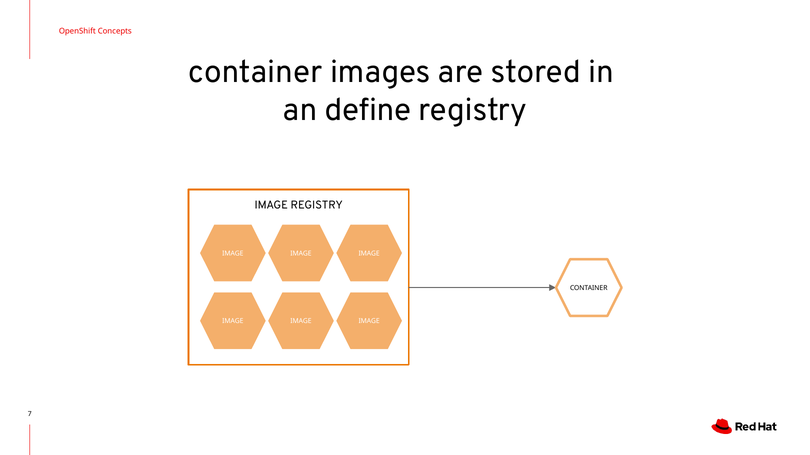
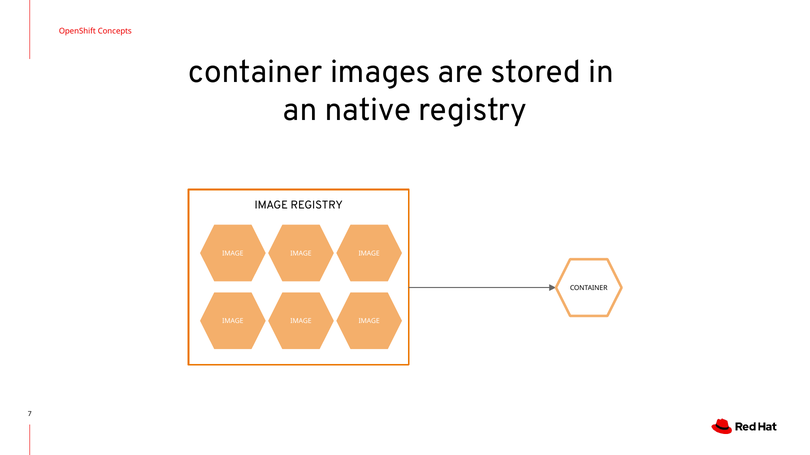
define: define -> native
